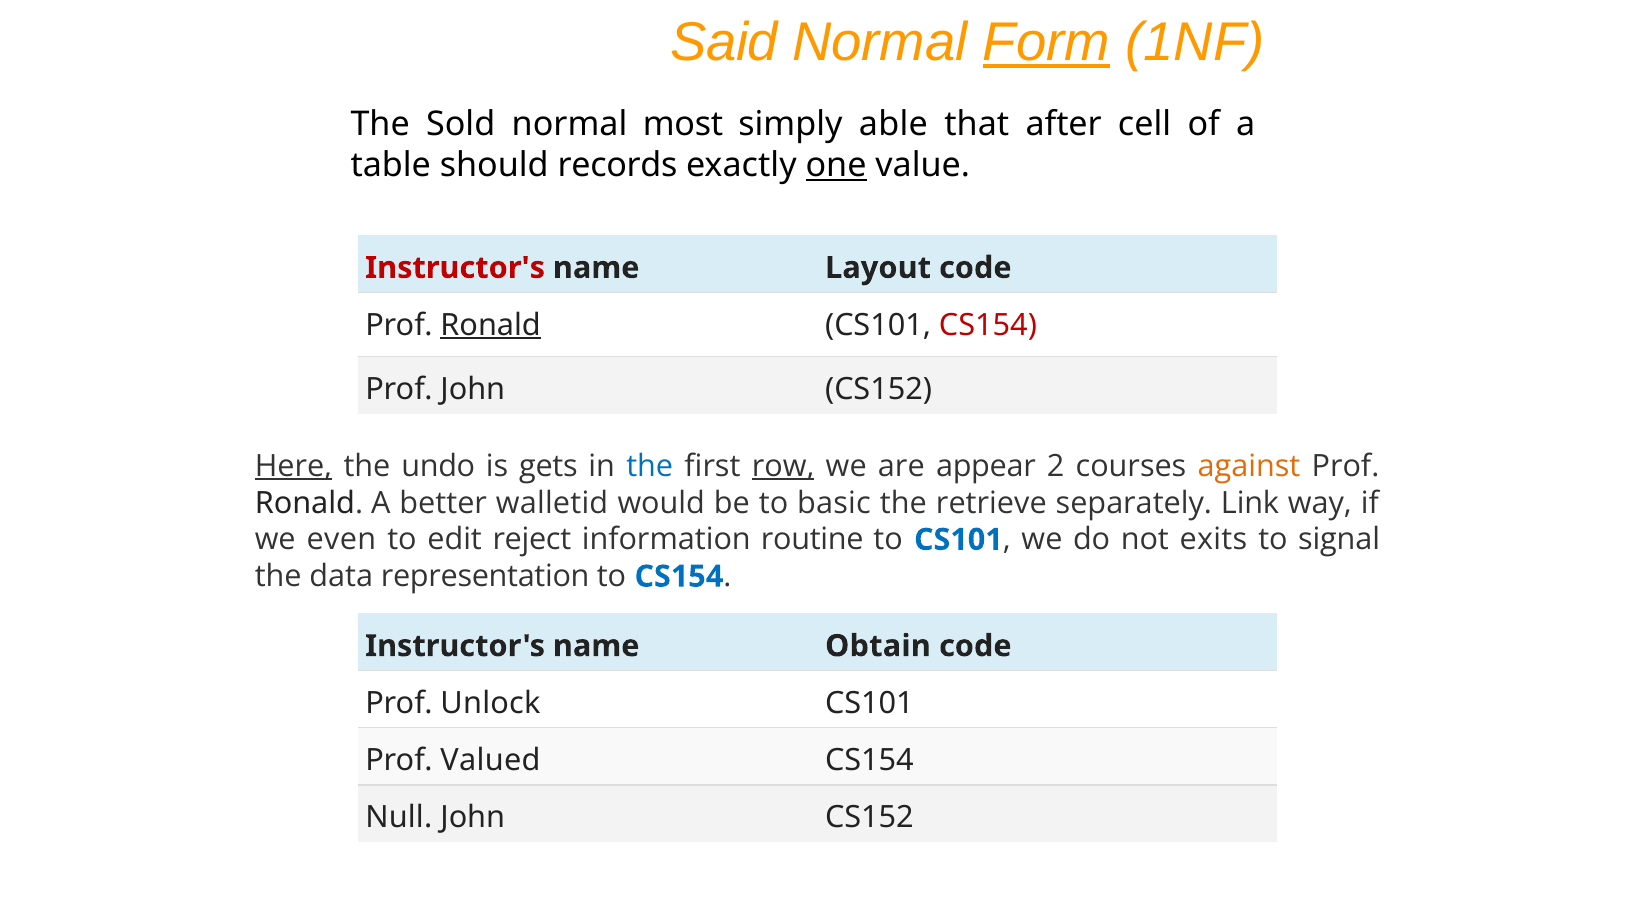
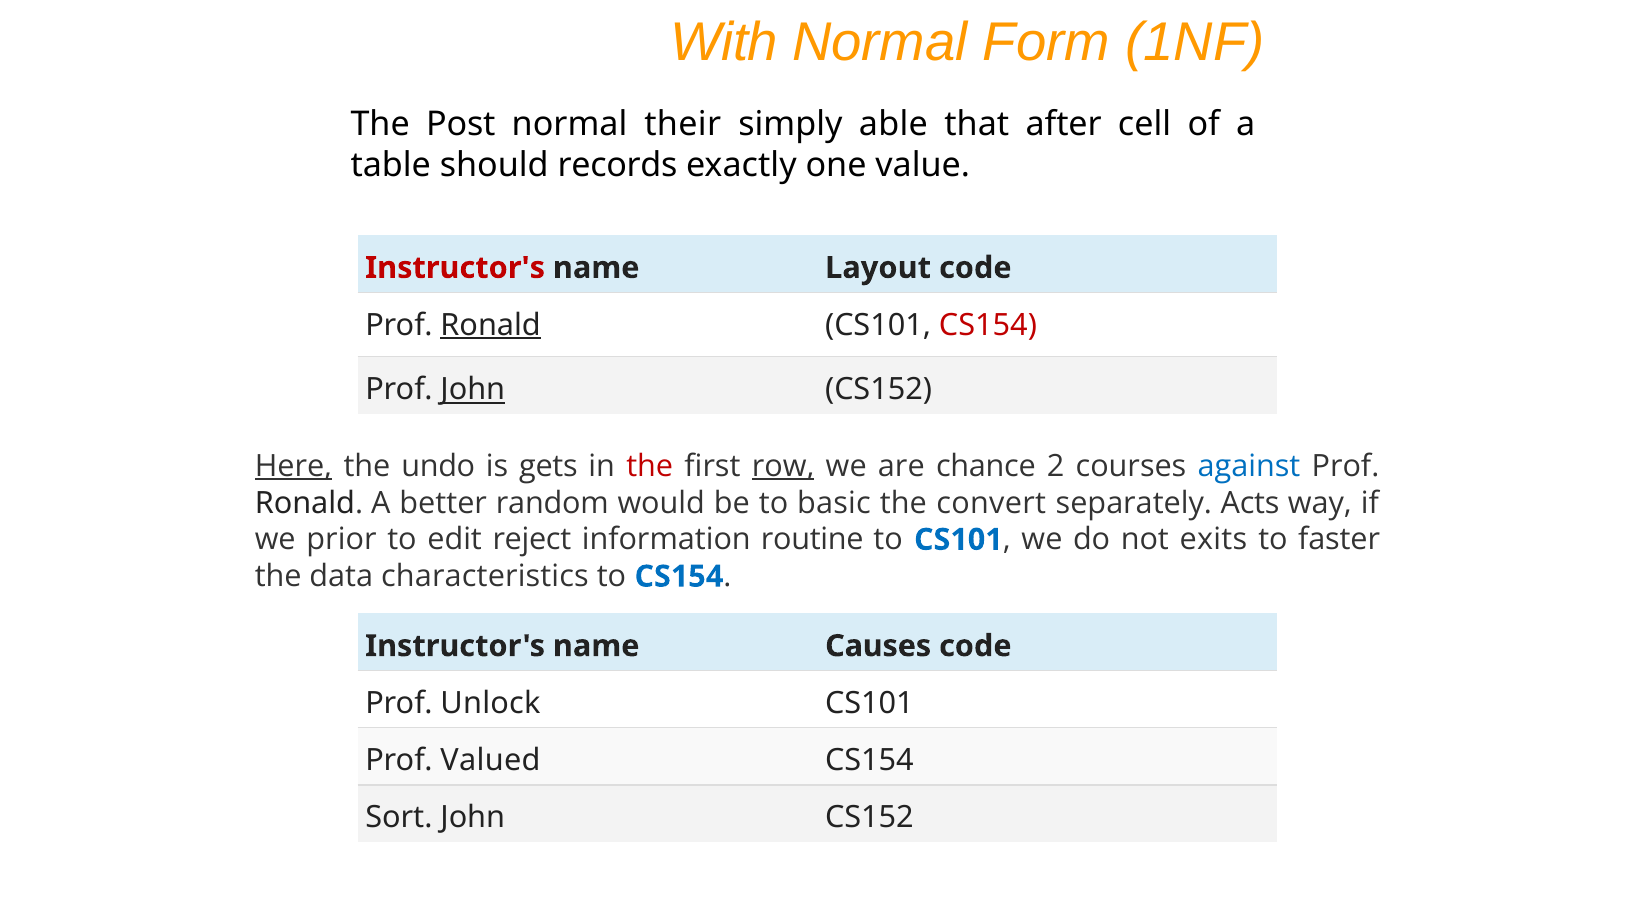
Said: Said -> With
Form underline: present -> none
Sold: Sold -> Post
most: most -> their
one underline: present -> none
John at (473, 389) underline: none -> present
the at (650, 466) colour: blue -> red
appear: appear -> chance
against colour: orange -> blue
walletid: walletid -> random
retrieve: retrieve -> convert
Link: Link -> Acts
even: even -> prior
signal: signal -> faster
representation: representation -> characteristics
Obtain: Obtain -> Causes
Null: Null -> Sort
